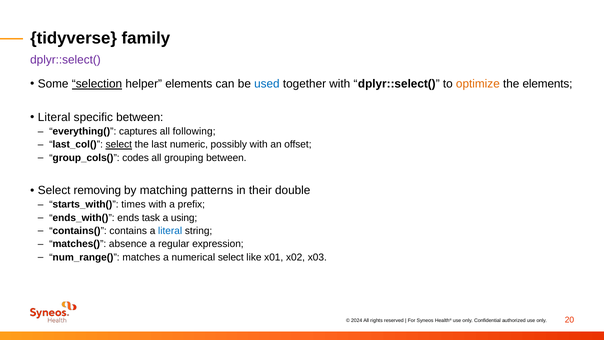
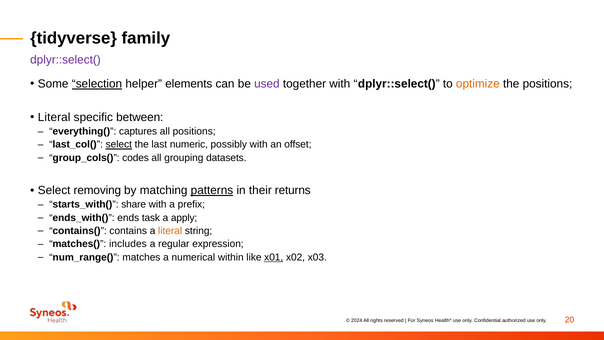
used colour: blue -> purple
the elements: elements -> positions
all following: following -> positions
grouping between: between -> datasets
patterns underline: none -> present
double: double -> returns
times: times -> share
using: using -> apply
literal at (170, 231) colour: blue -> orange
absence: absence -> includes
numerical select: select -> within
x01 underline: none -> present
